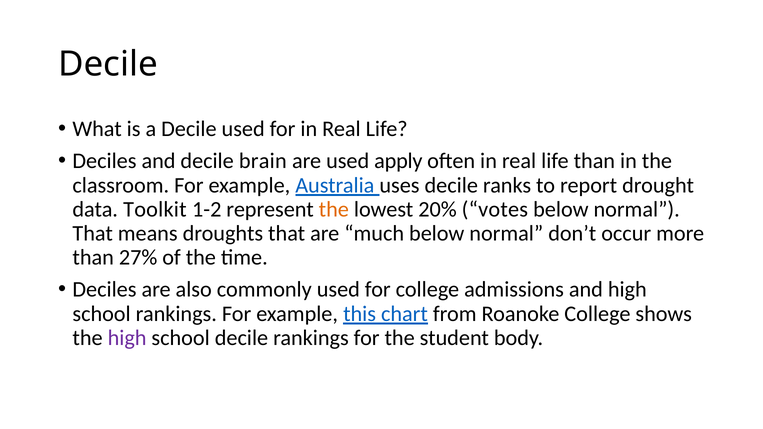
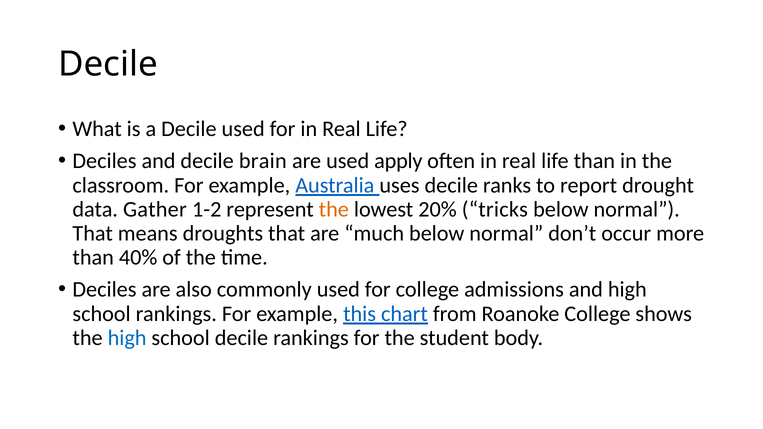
Toolkit: Toolkit -> Gather
votes: votes -> tricks
27%: 27% -> 40%
high at (127, 338) colour: purple -> blue
